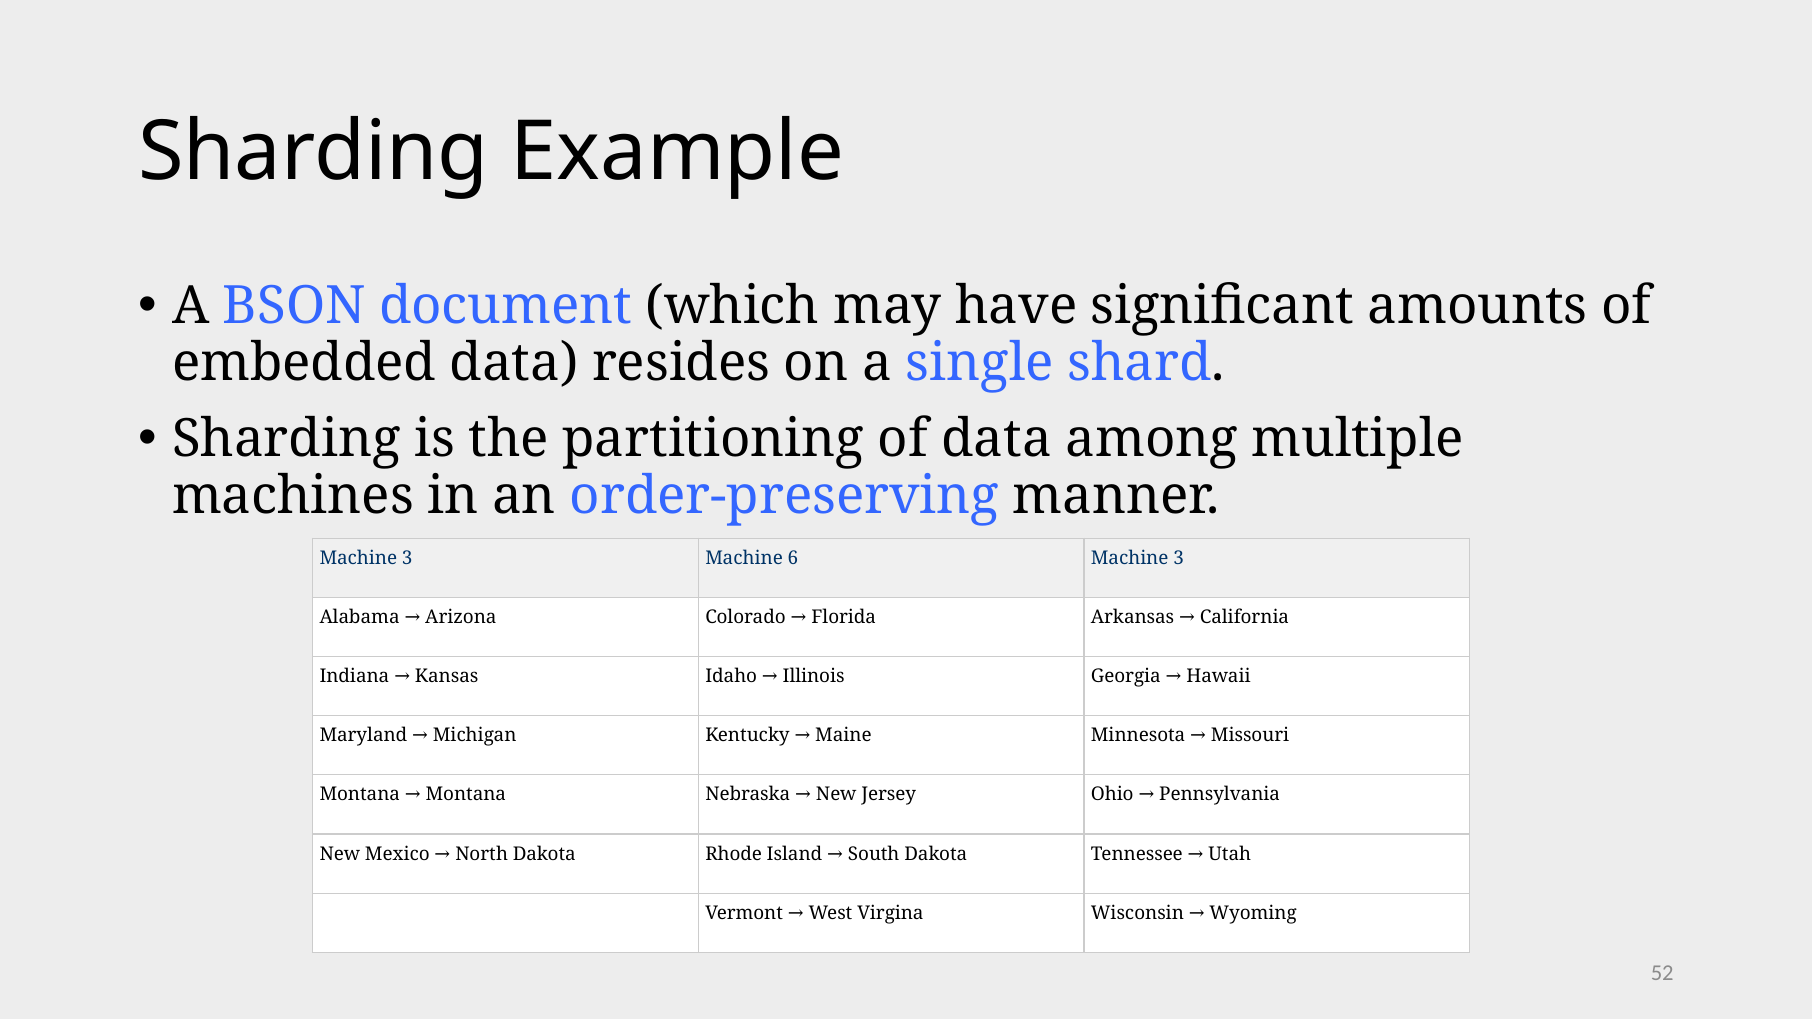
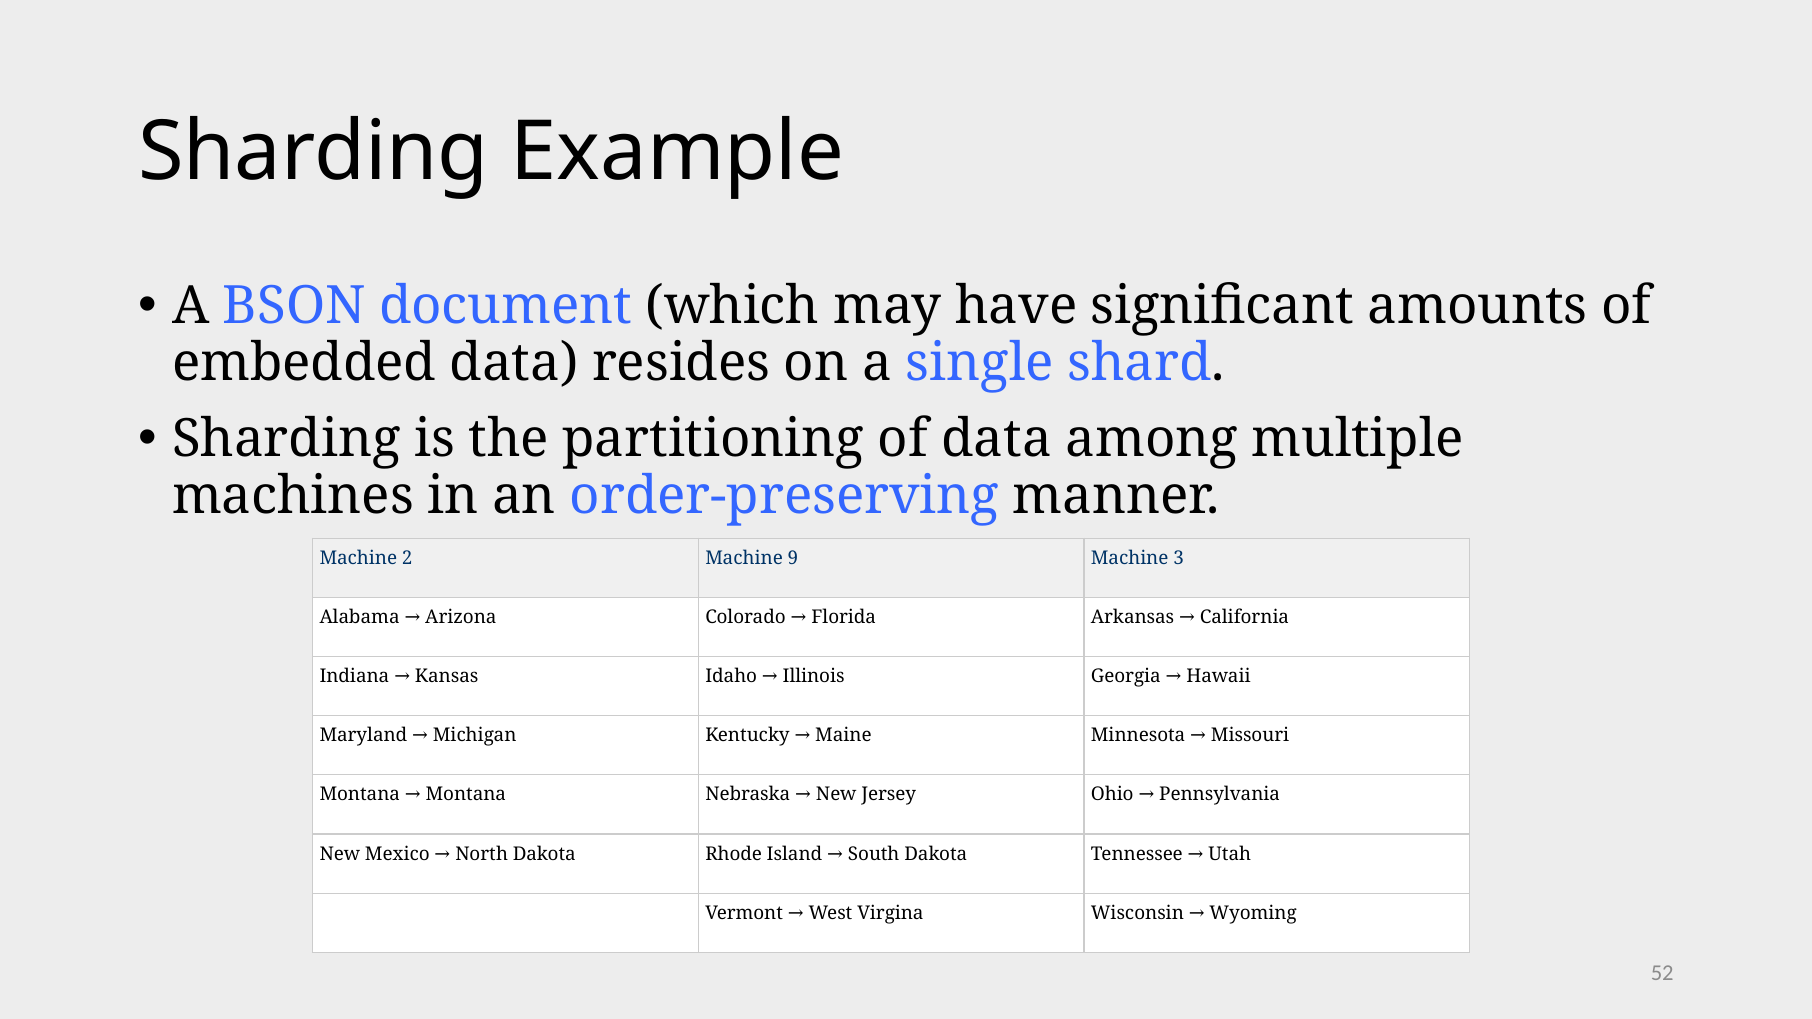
3 at (407, 558): 3 -> 2
6: 6 -> 9
